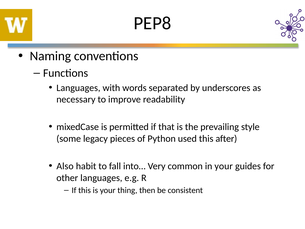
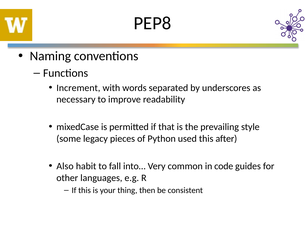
Languages at (78, 88): Languages -> Increment
in your: your -> code
